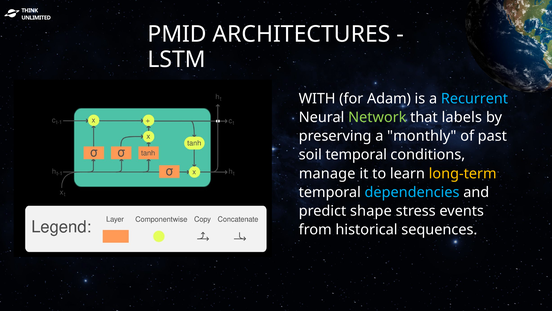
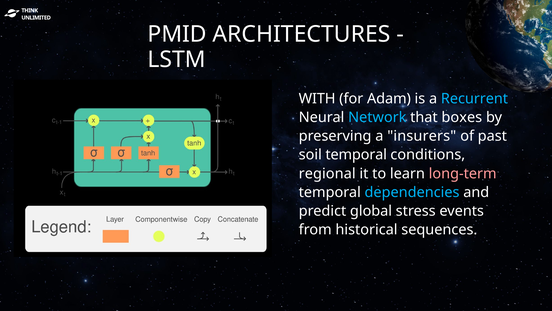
Network colour: light green -> light blue
labels: labels -> boxes
monthly: monthly -> insurers
manage: manage -> regional
long-term colour: yellow -> pink
shape: shape -> global
